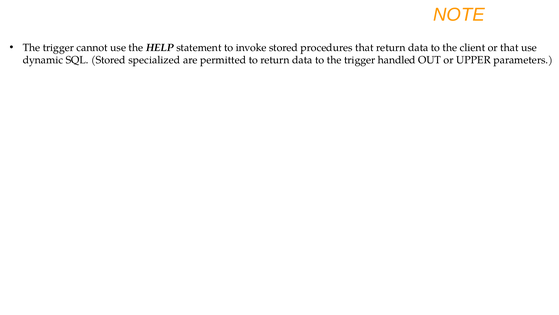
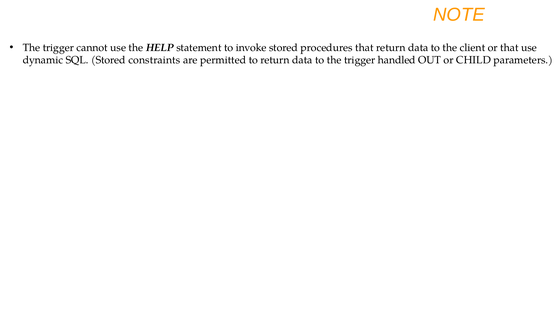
specialized: specialized -> constraints
UPPER: UPPER -> CHILD
